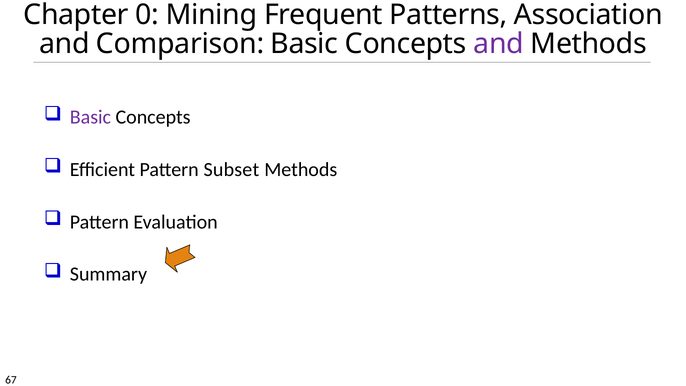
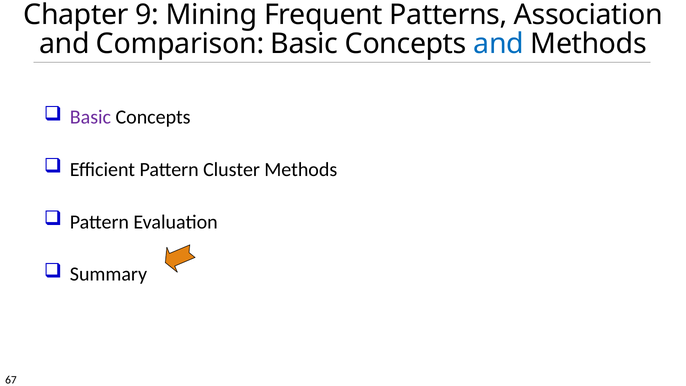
0: 0 -> 9
and at (499, 44) colour: purple -> blue
Subset: Subset -> Cluster
